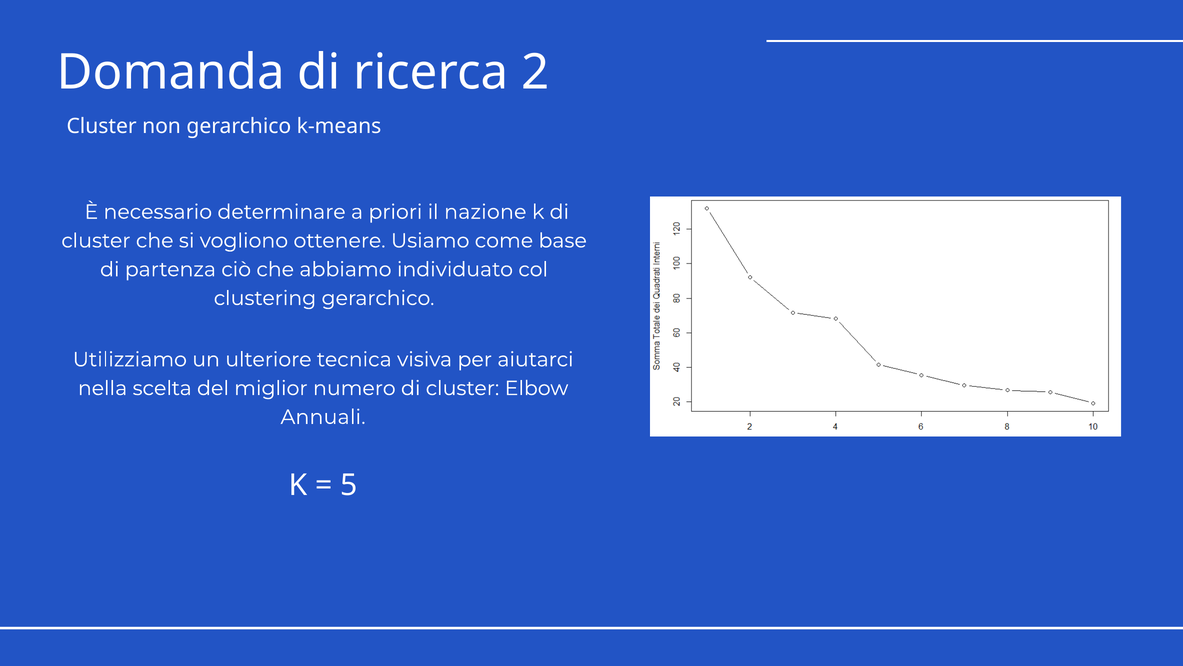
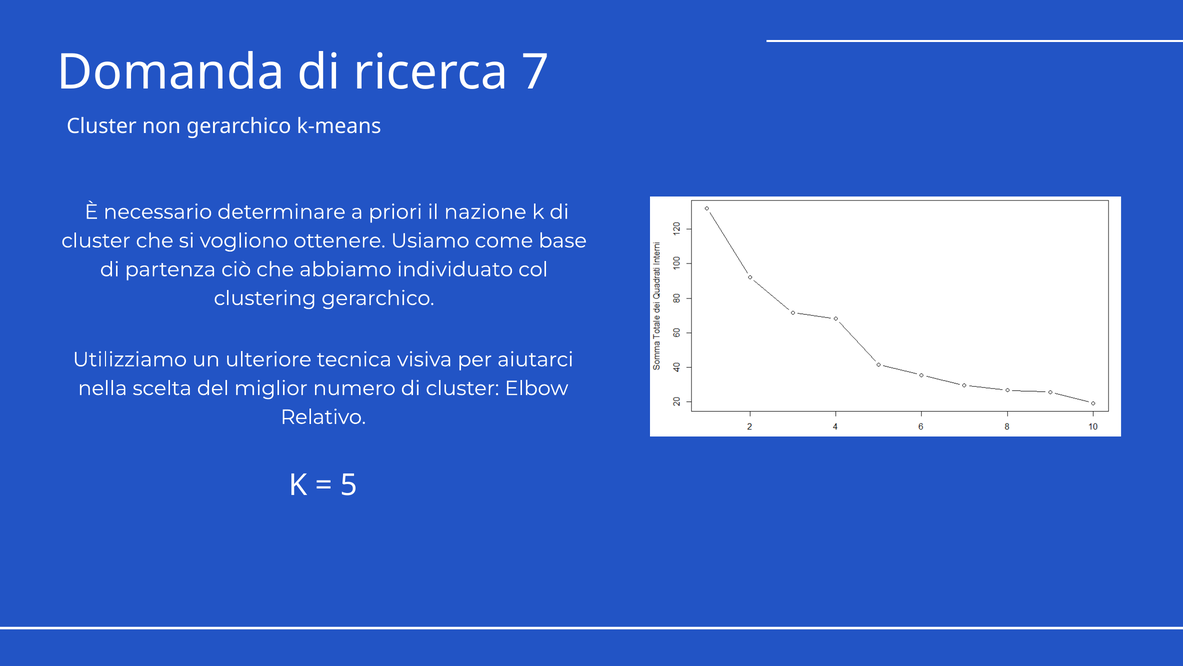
2: 2 -> 7
Annuali: Annuali -> Relativo
